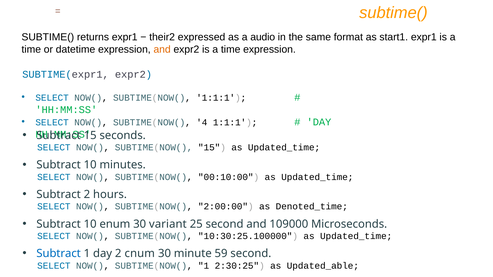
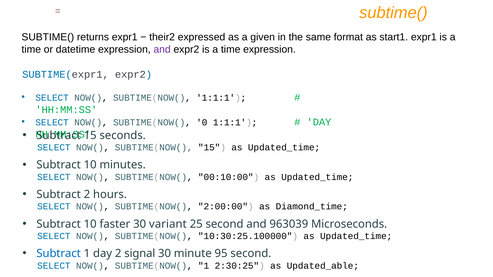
audio: audio -> given
and at (162, 49) colour: orange -> purple
4: 4 -> 0
Denoted_time: Denoted_time -> Diamond_time
enum: enum -> faster
109000: 109000 -> 963039
cnum: cnum -> signal
59: 59 -> 95
